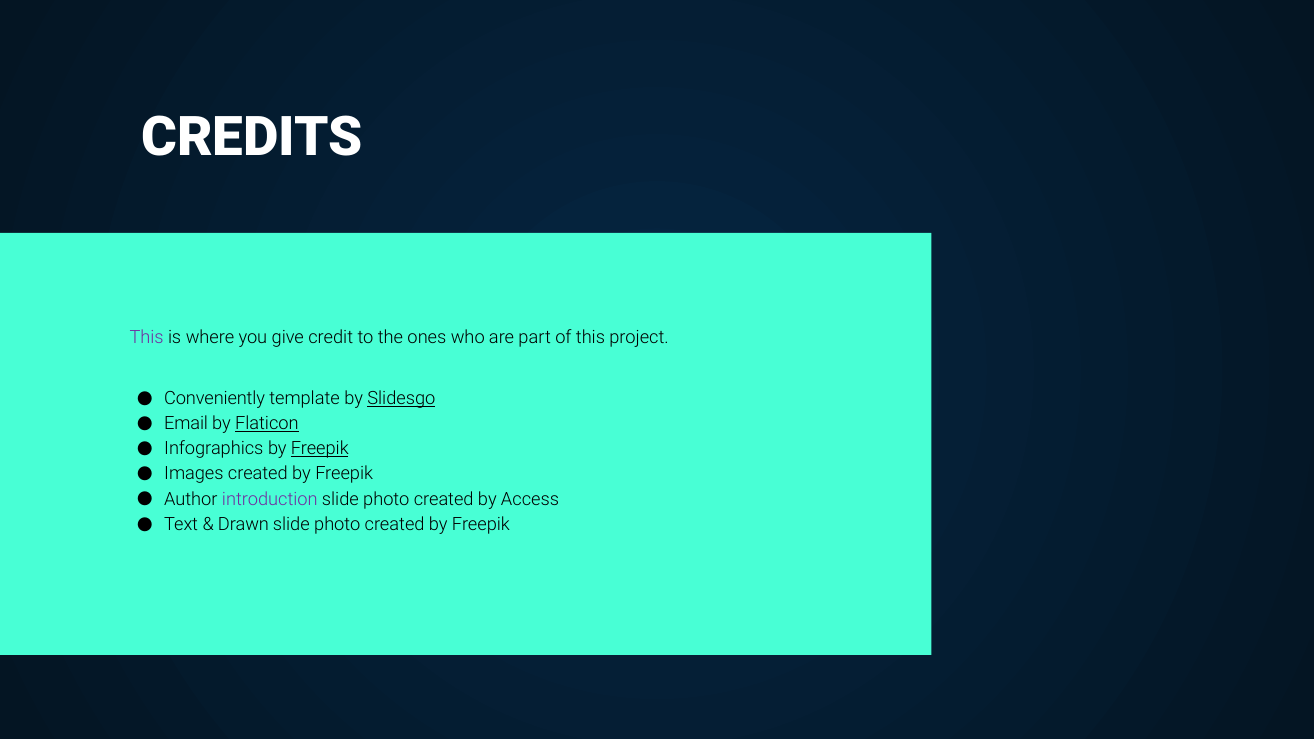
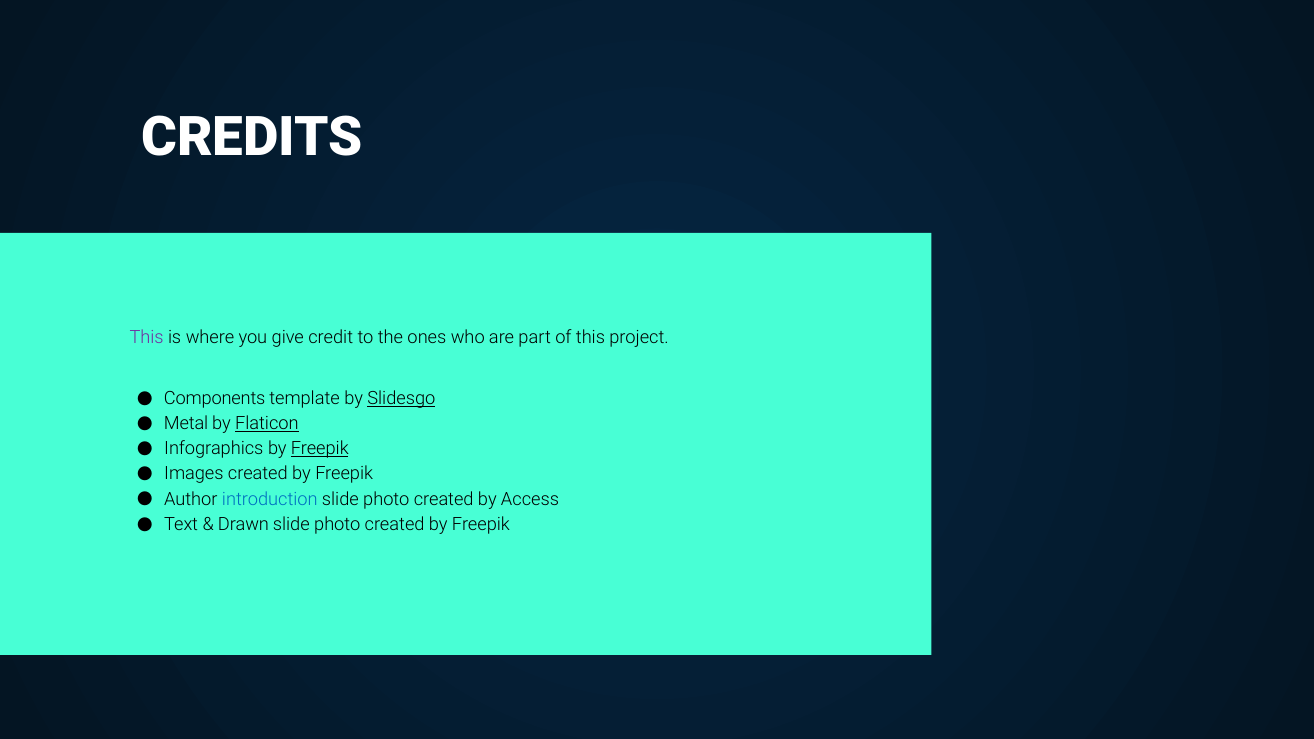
Conveniently: Conveniently -> Components
Email: Email -> Metal
introduction colour: purple -> blue
